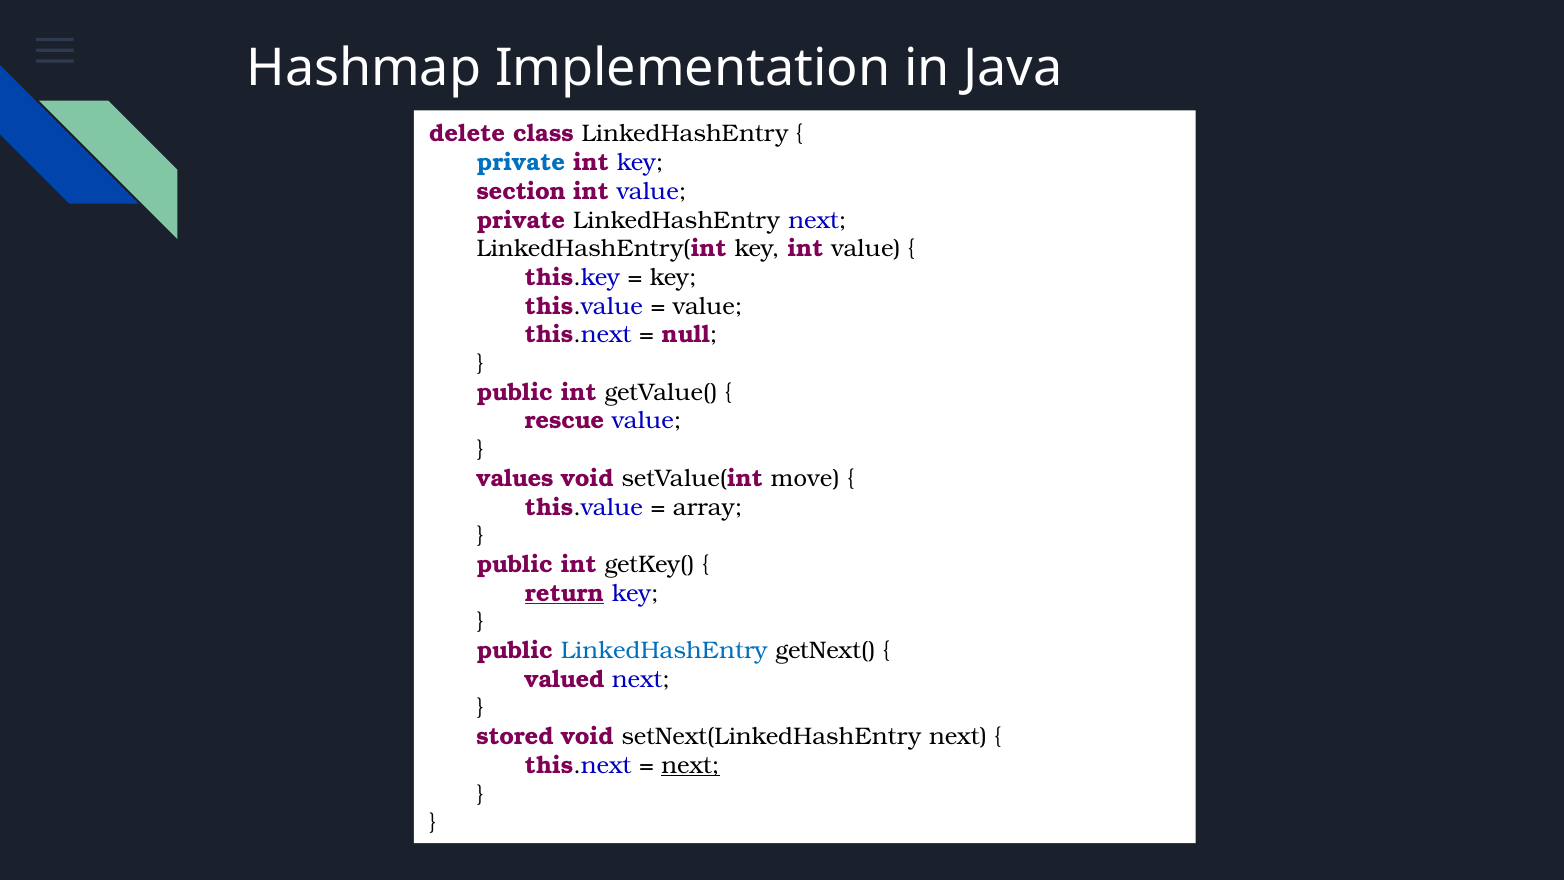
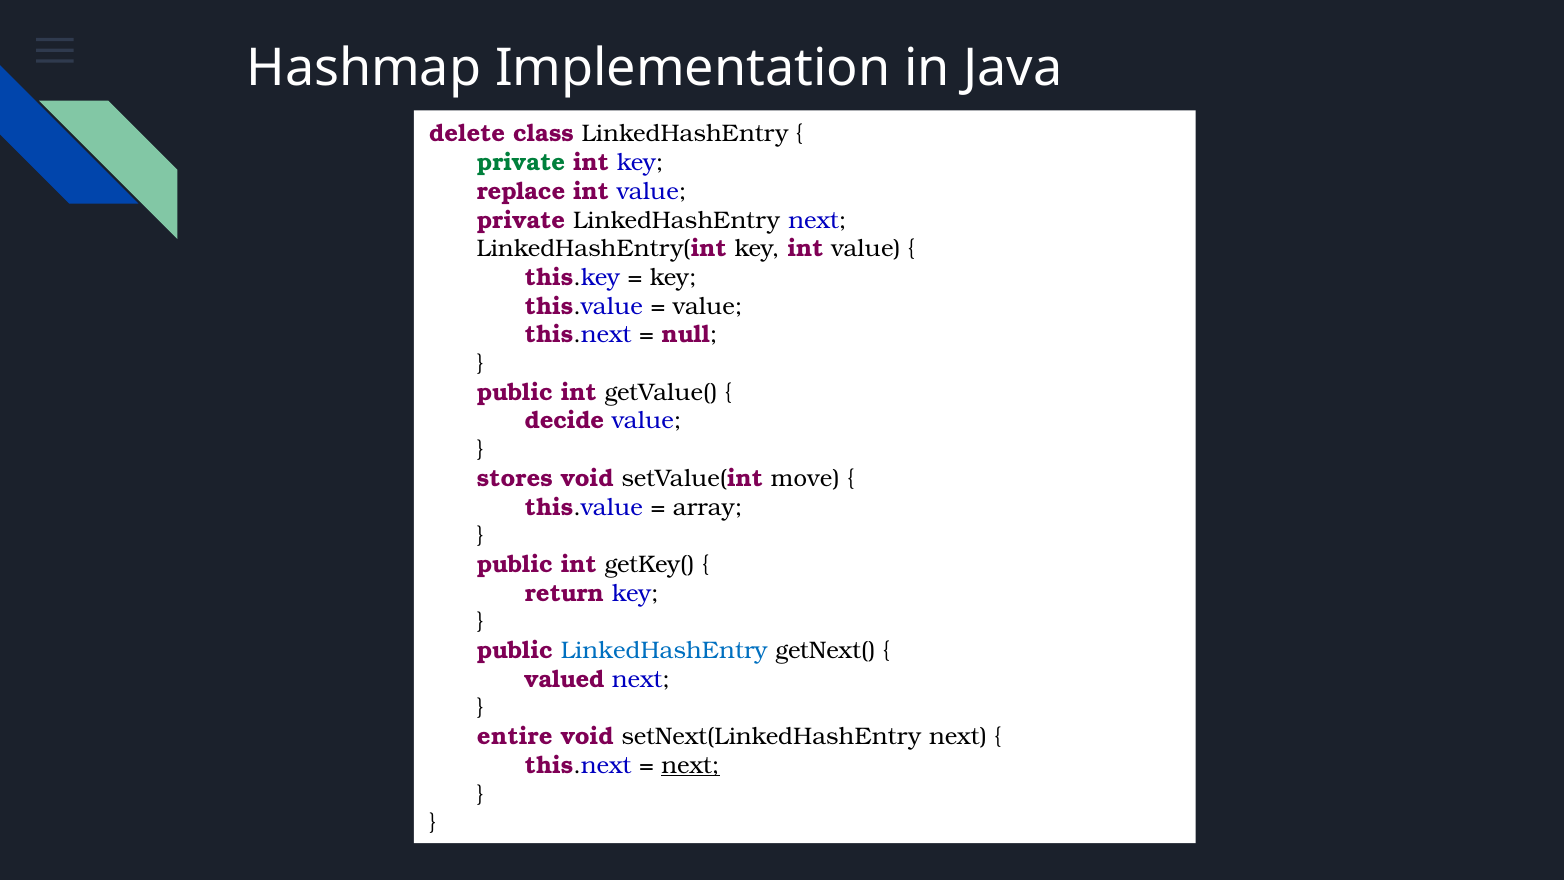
private at (521, 163) colour: blue -> green
section: section -> replace
rescue: rescue -> decide
values: values -> stores
return underline: present -> none
stored: stored -> entire
